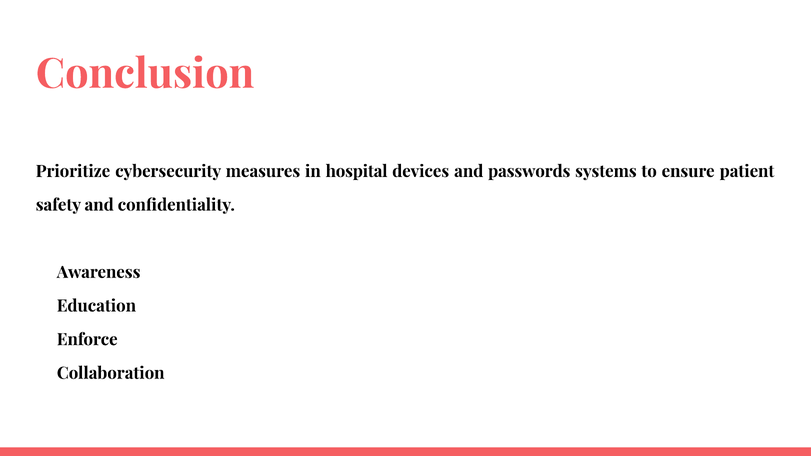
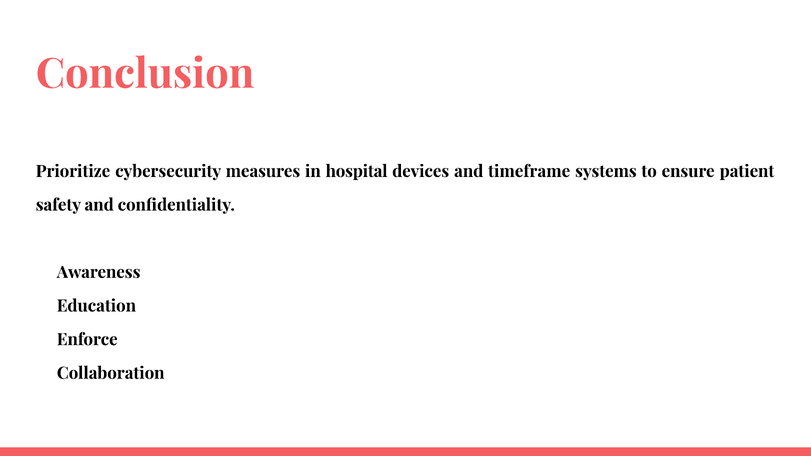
passwords: passwords -> timeframe
